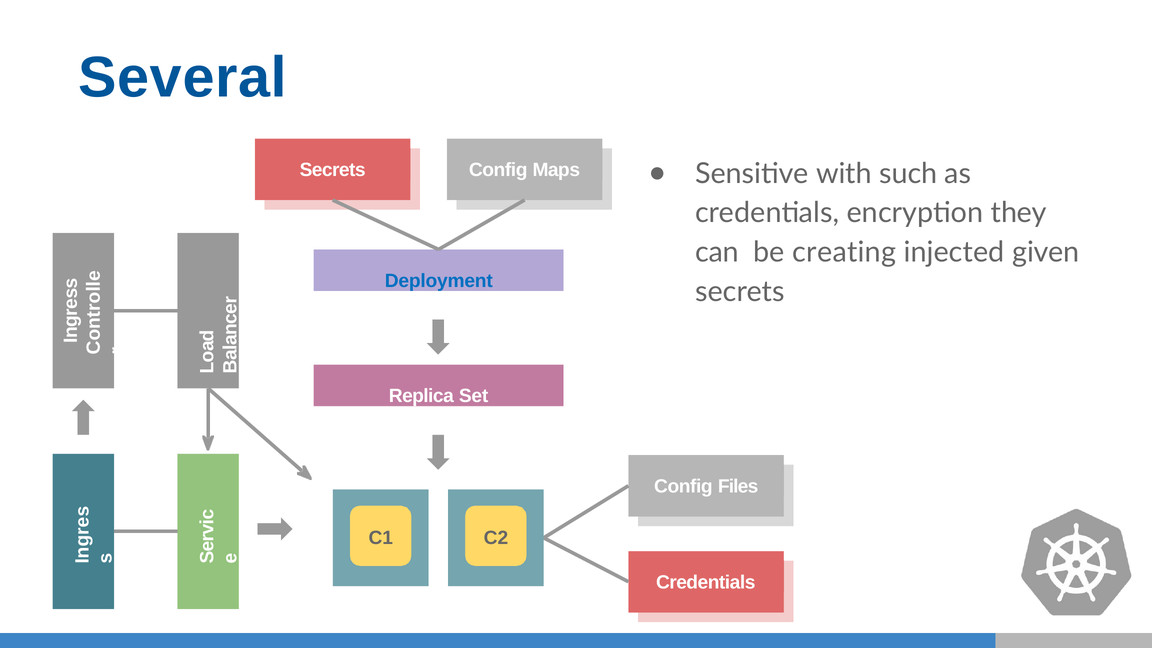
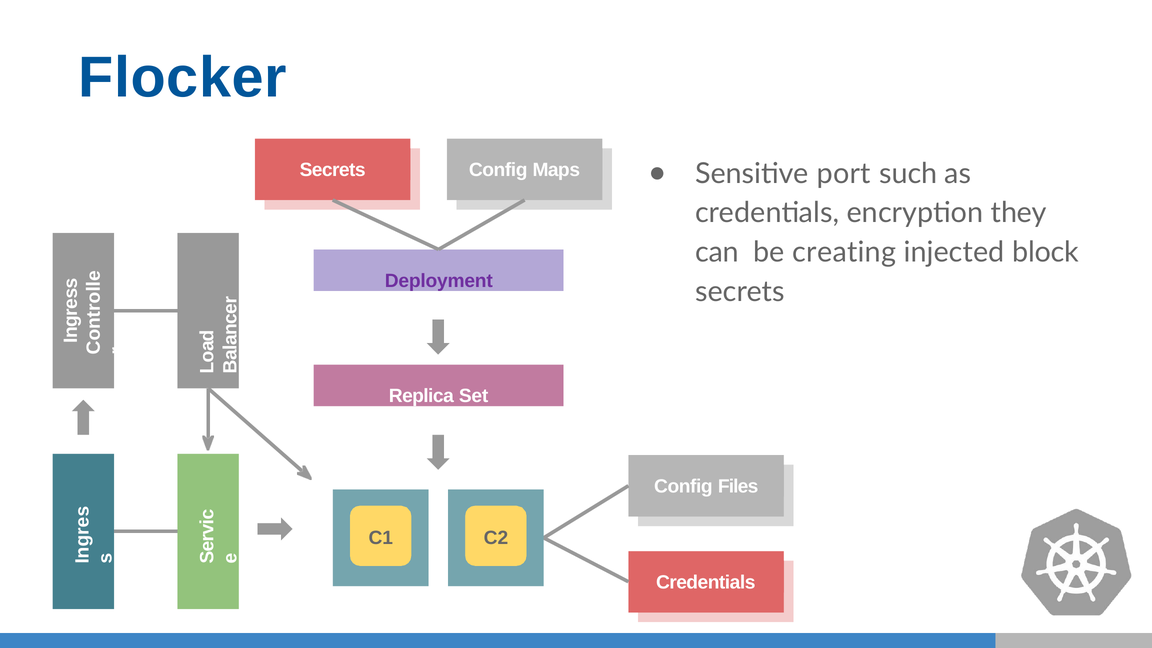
Several: Several -> Flocker
with: with -> port
given: given -> block
Deployment colour: blue -> purple
